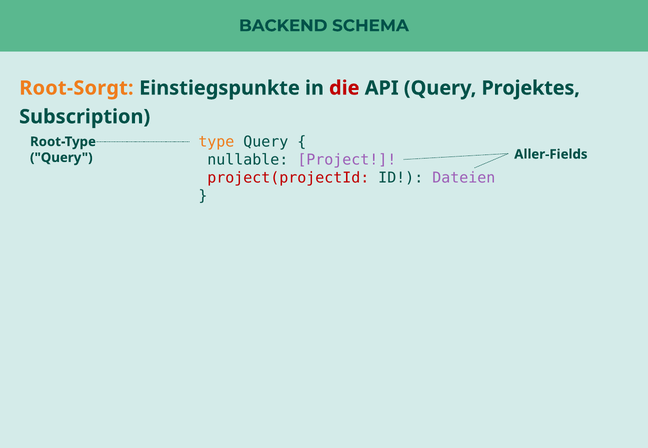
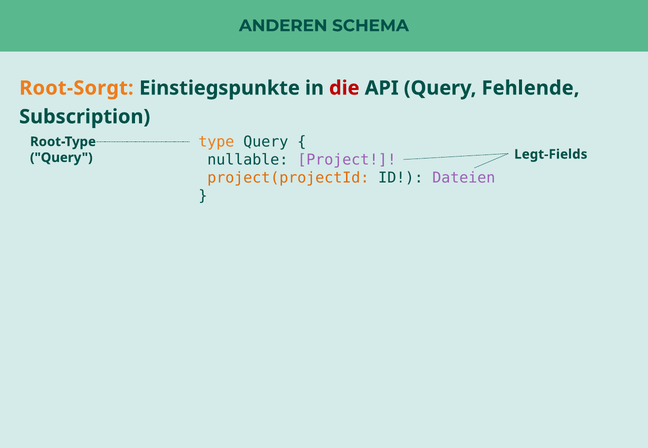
BACKEND: BACKEND -> ANDEREN
Projektes: Projektes -> Fehlende
Aller-Fields: Aller-Fields -> Legt-Fields
project(projectId colour: red -> orange
